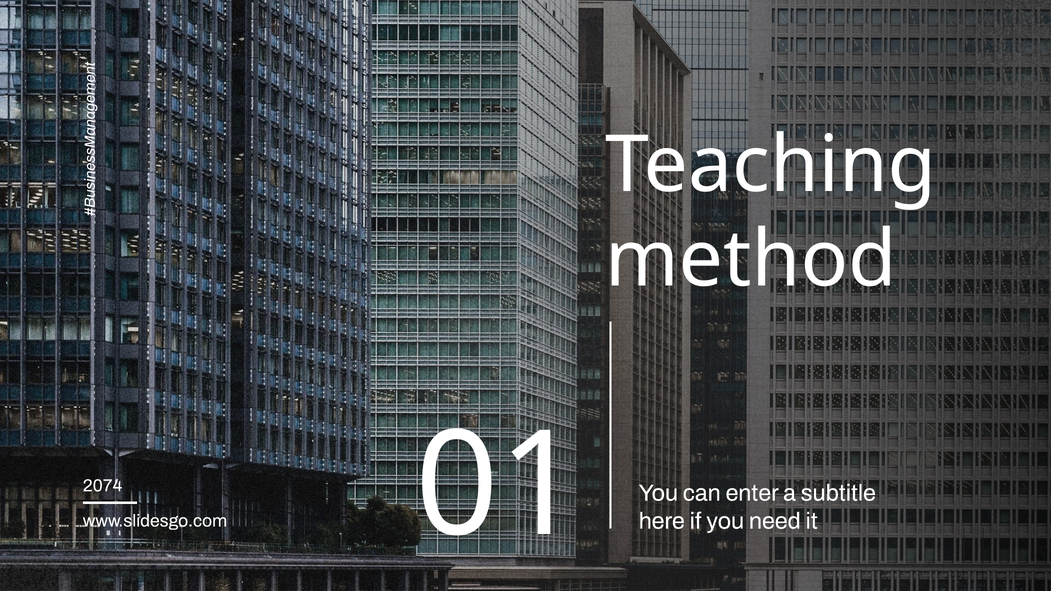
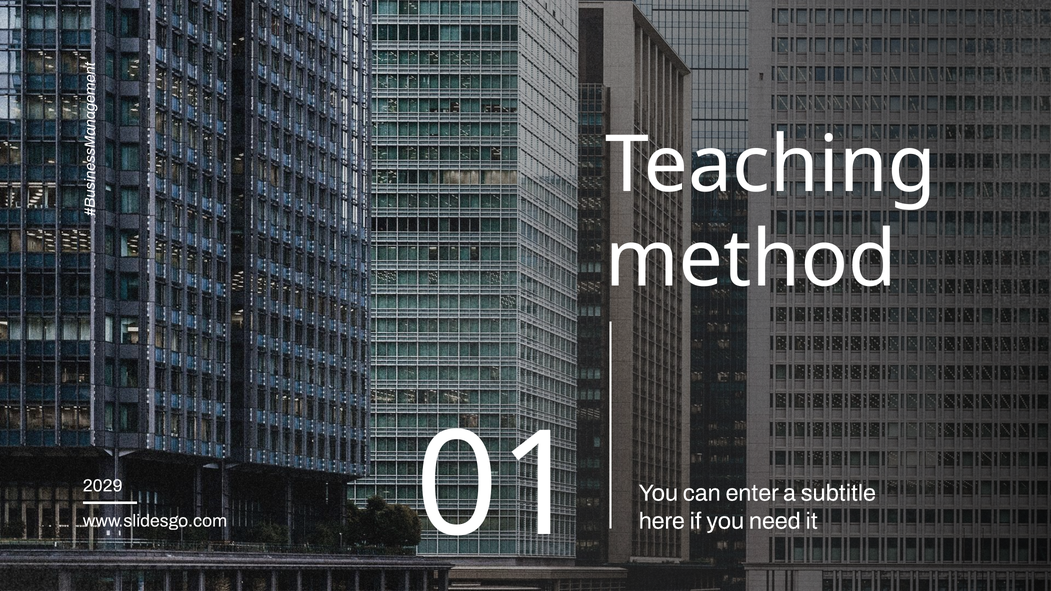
2074: 2074 -> 2029
